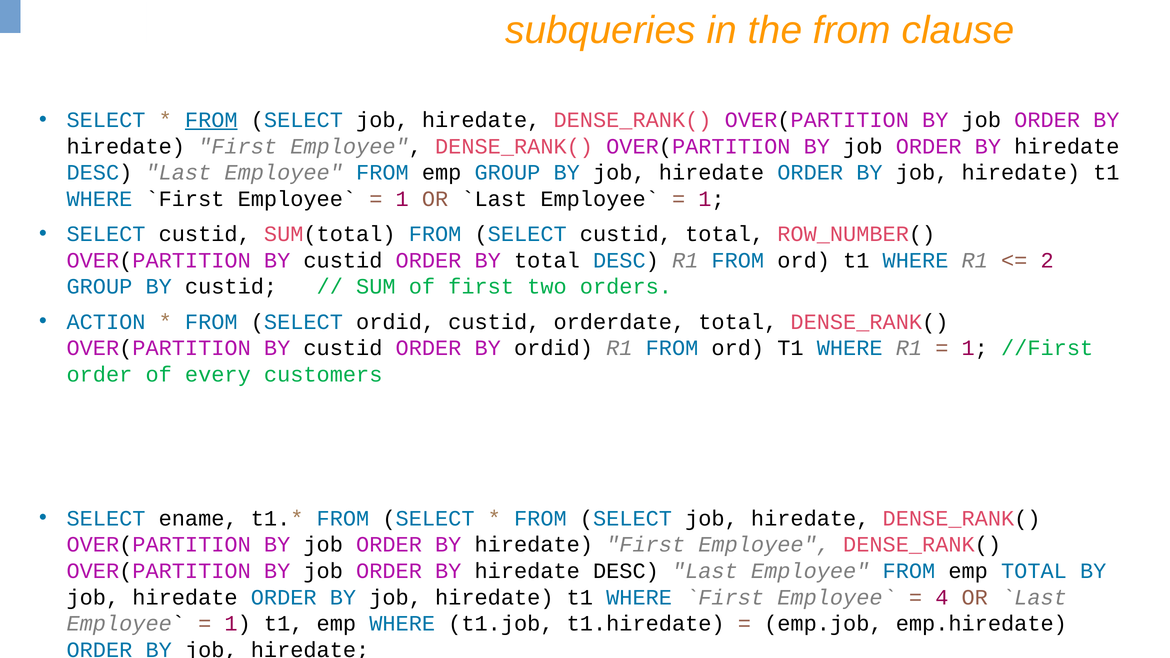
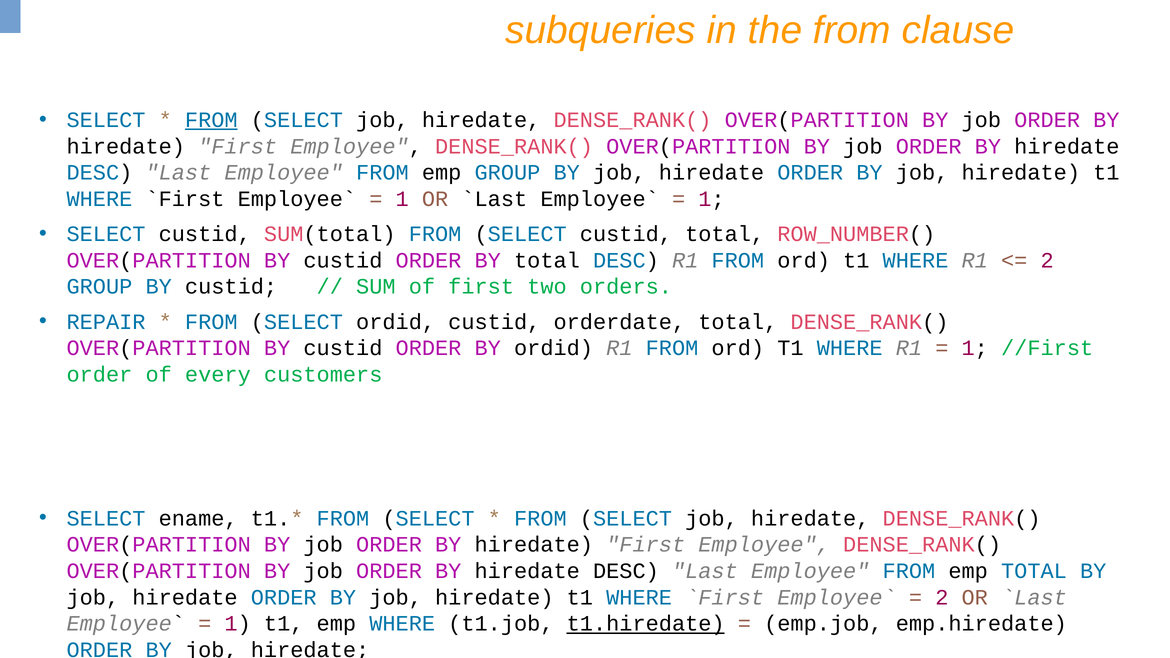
ACTION: ACTION -> REPAIR
4 at (942, 597): 4 -> 2
t1.hiredate underline: none -> present
